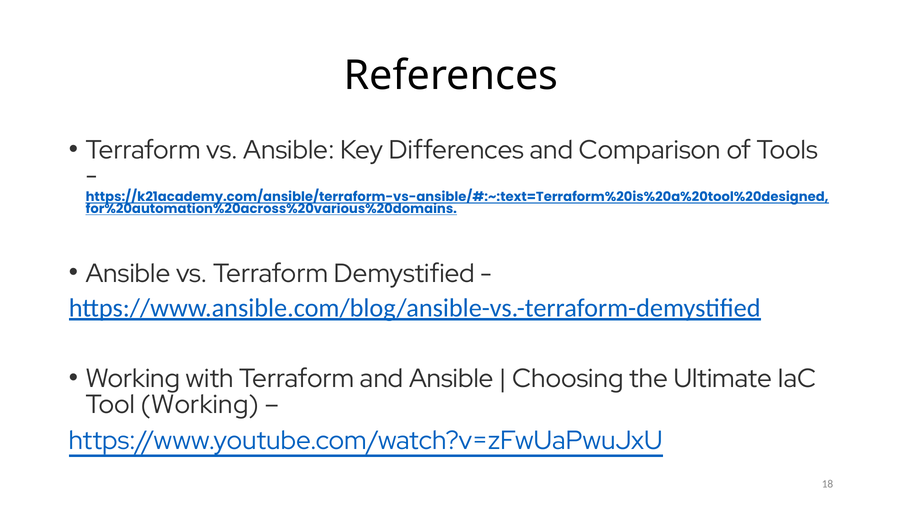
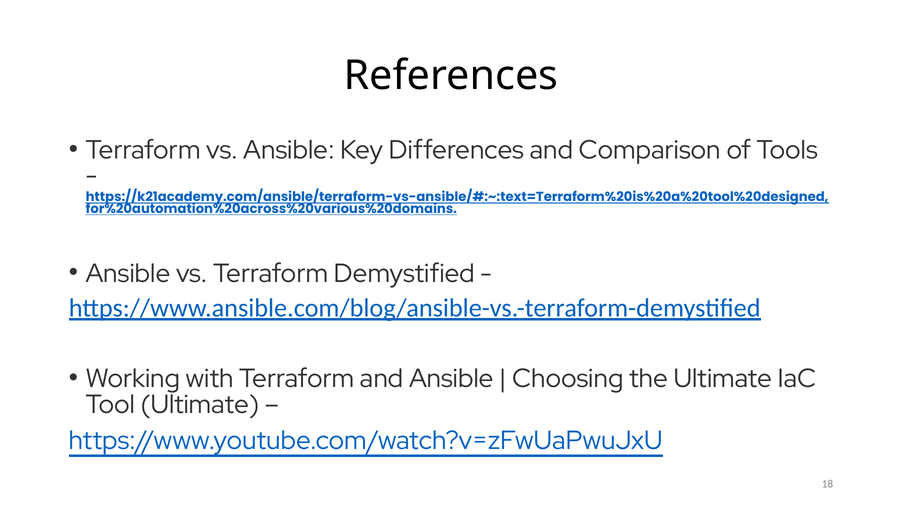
Tool Working: Working -> Ultimate
